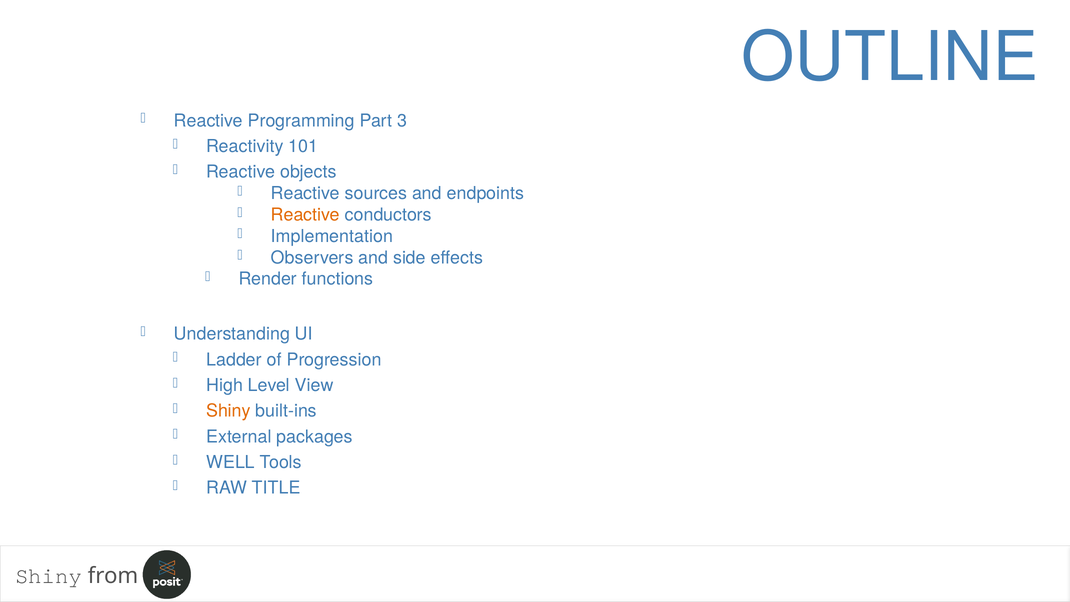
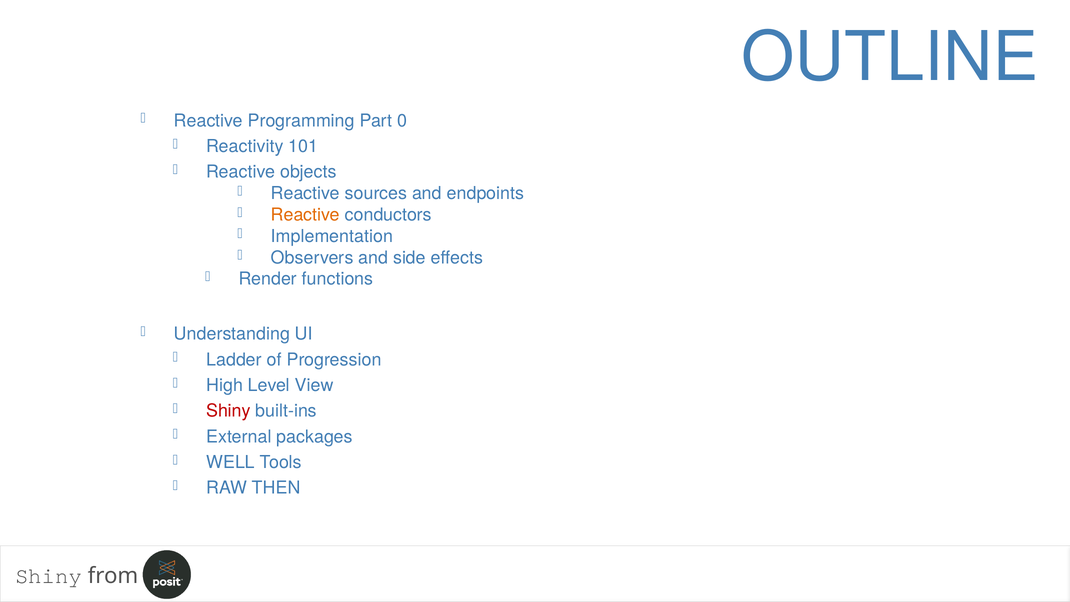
3: 3 -> 0
Shiny at (228, 411) colour: orange -> red
TITLE: TITLE -> THEN
